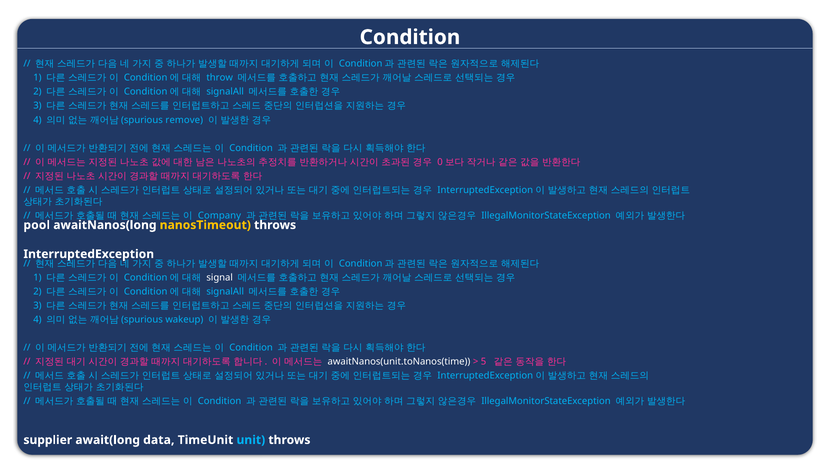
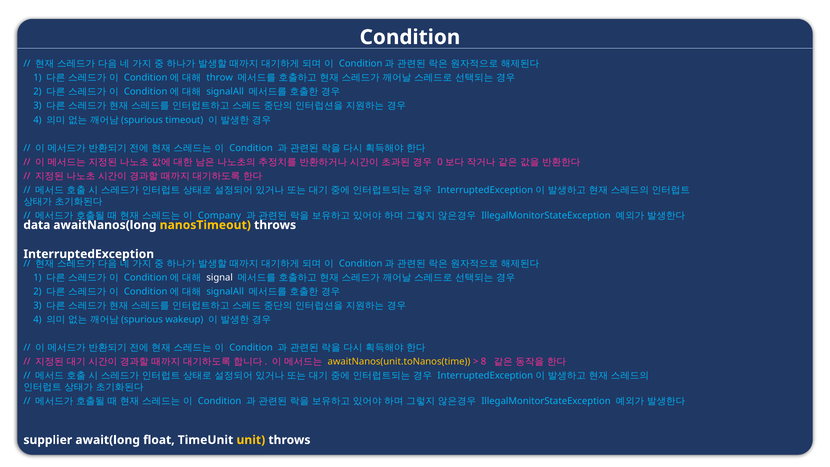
remove: remove -> timeout
pool: pool -> data
awaitNanos(unit.toNanos(time colour: white -> yellow
5: 5 -> 8
data: data -> float
unit colour: light blue -> yellow
